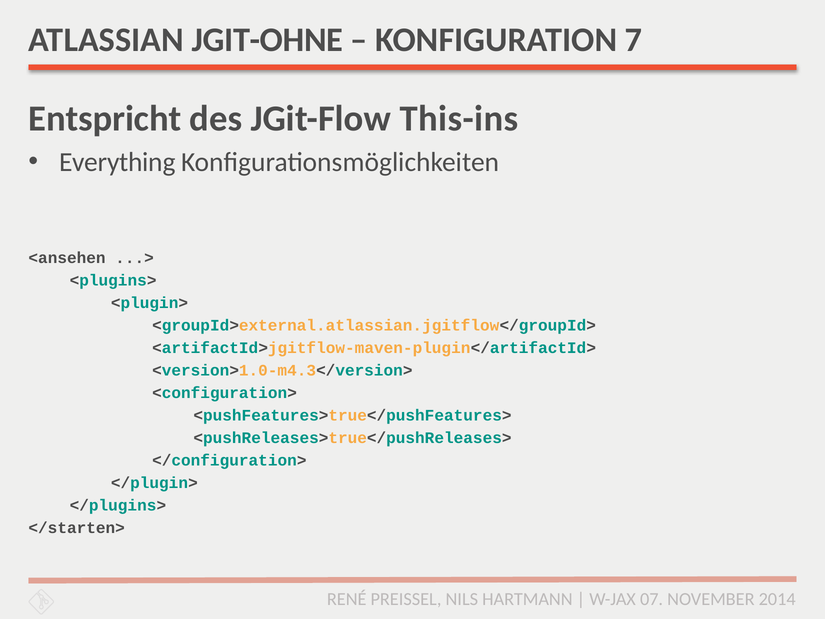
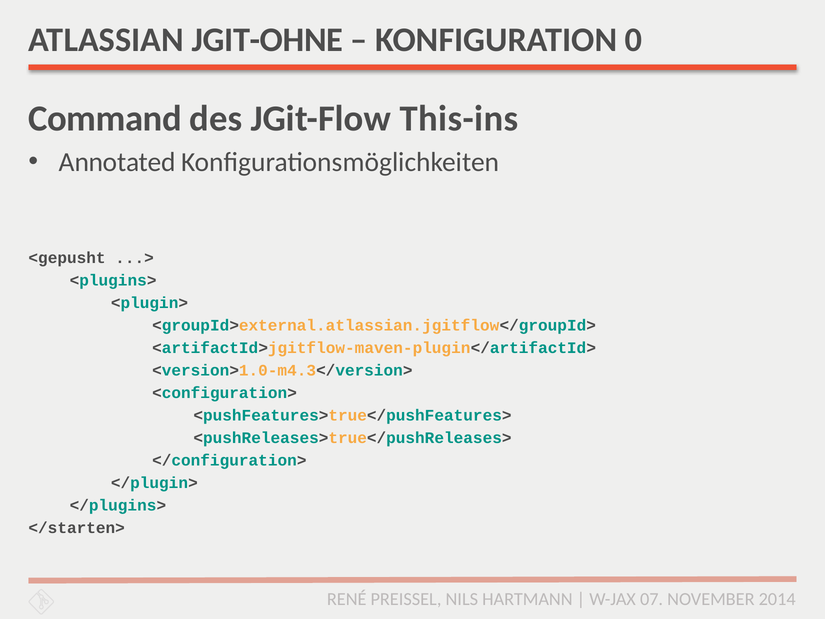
7: 7 -> 0
Entspricht: Entspricht -> Command
Everything: Everything -> Annotated
<ansehen: <ansehen -> <gepusht
